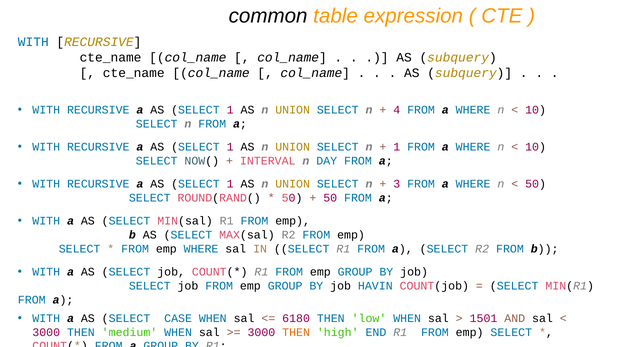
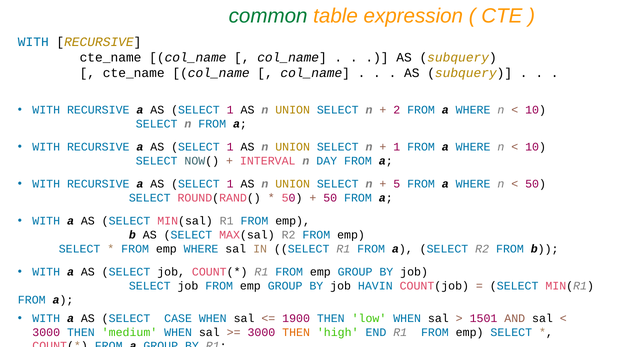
common colour: black -> green
4: 4 -> 2
3: 3 -> 5
6180: 6180 -> 1900
